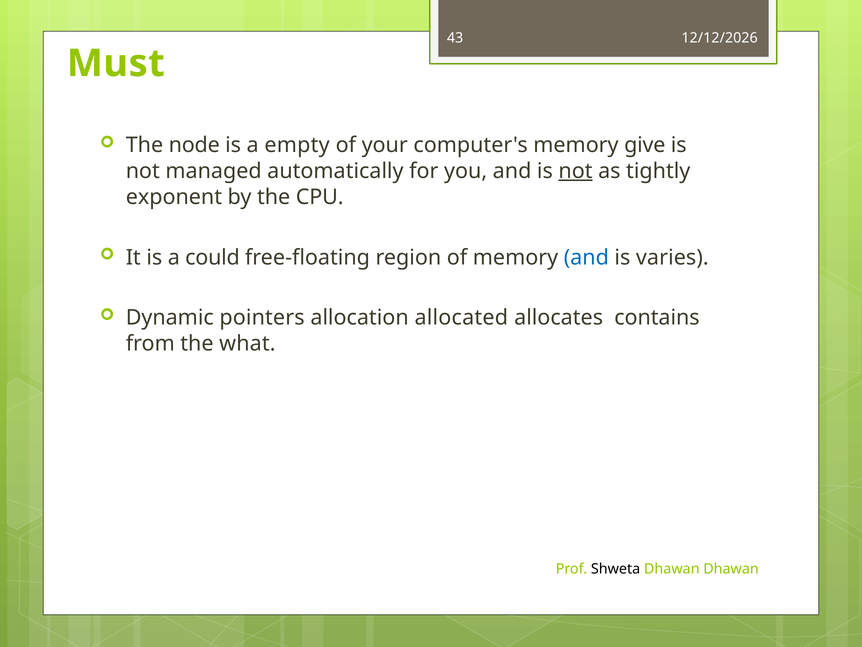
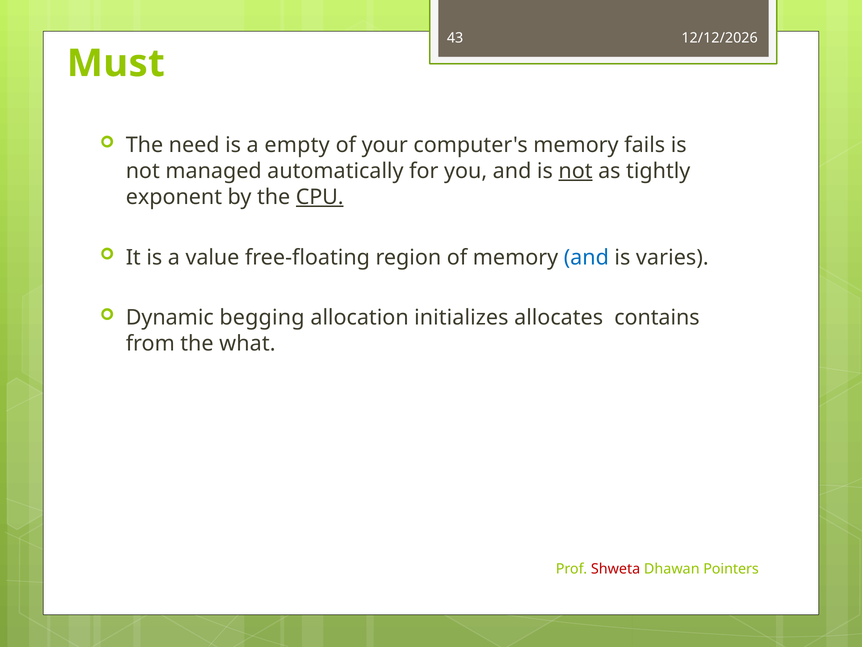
node: node -> need
give: give -> fails
CPU underline: none -> present
could: could -> value
pointers: pointers -> begging
allocated: allocated -> initializes
Shweta colour: black -> red
Dhawan Dhawan: Dhawan -> Pointers
